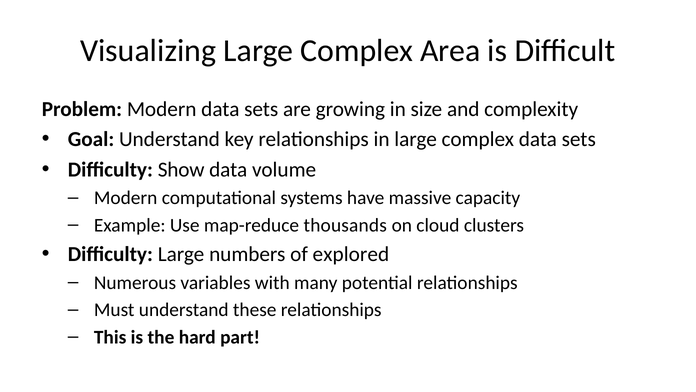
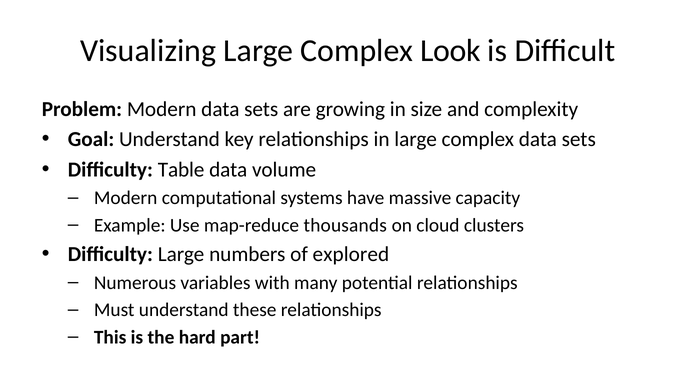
Area: Area -> Look
Show: Show -> Table
